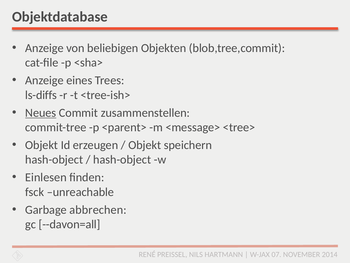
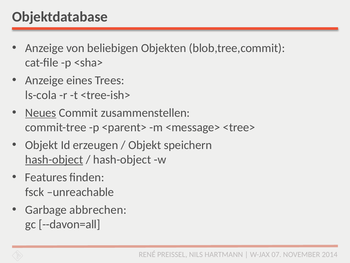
ls-diffs: ls-diffs -> ls-cola
hash-object at (54, 159) underline: none -> present
Einlesen: Einlesen -> Features
